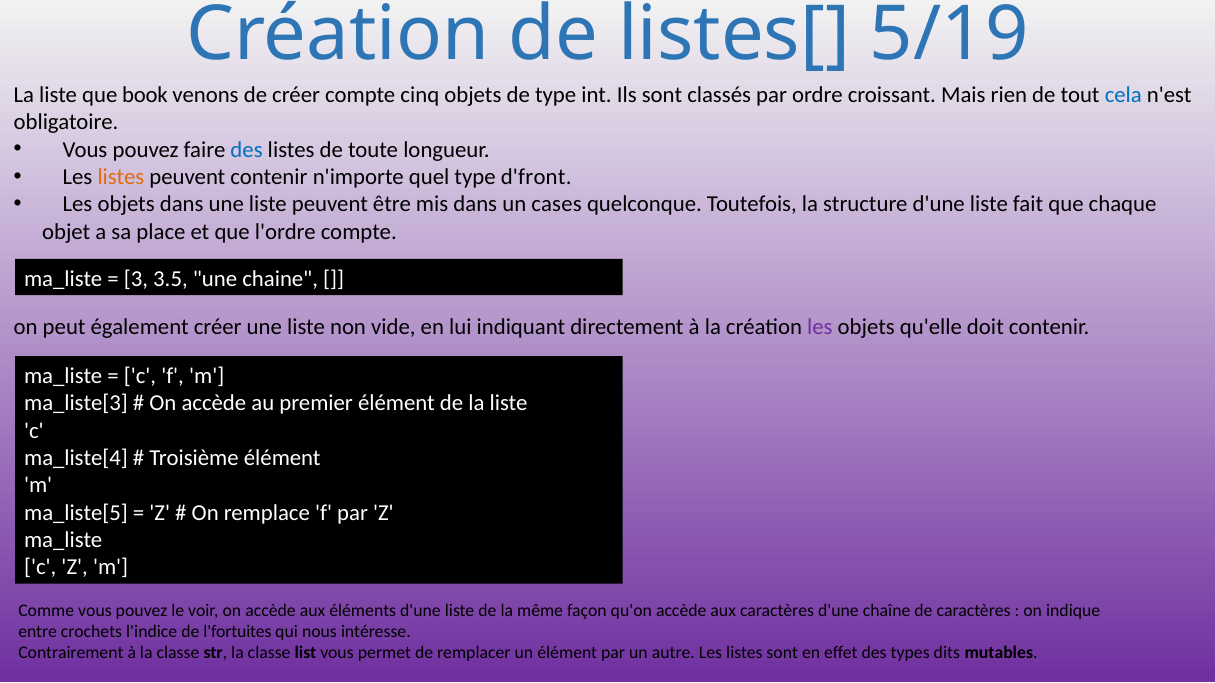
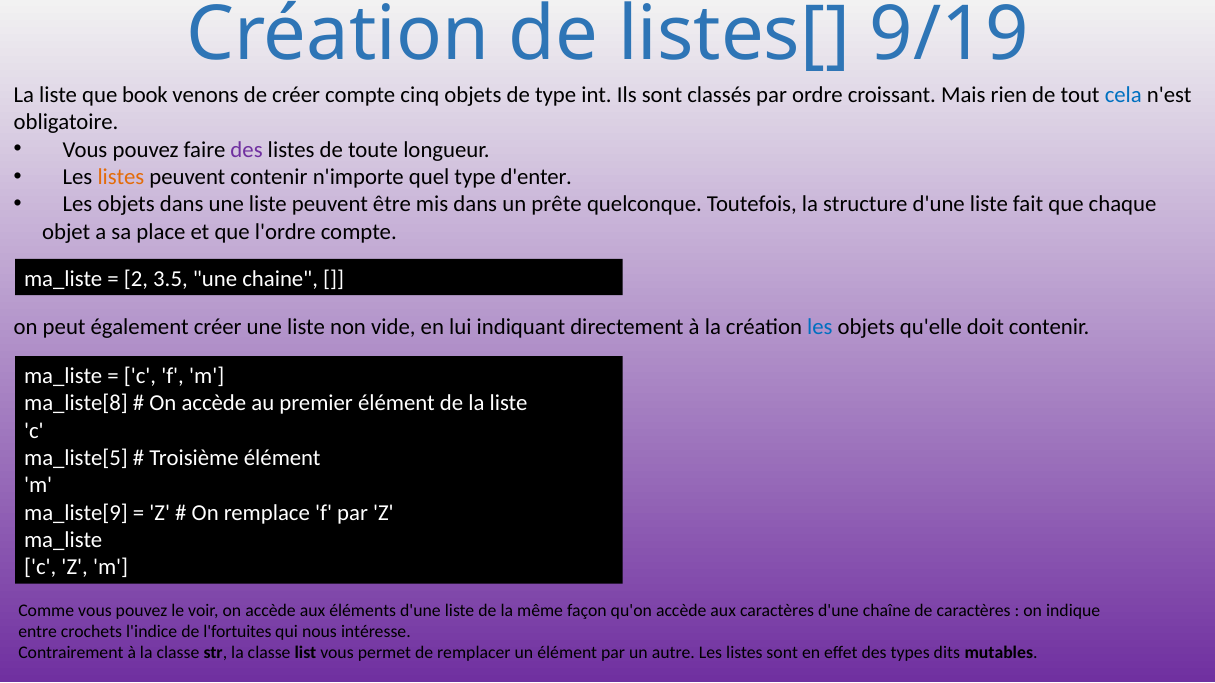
5/19: 5/19 -> 9/19
des at (247, 150) colour: blue -> purple
d'front: d'front -> d'enter
cases: cases -> prête
3: 3 -> 2
les at (820, 328) colour: purple -> blue
ma_liste[3: ma_liste[3 -> ma_liste[8
ma_liste[4: ma_liste[4 -> ma_liste[5
ma_liste[5: ma_liste[5 -> ma_liste[9
